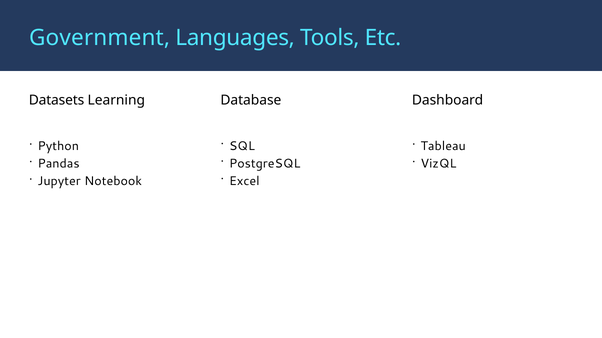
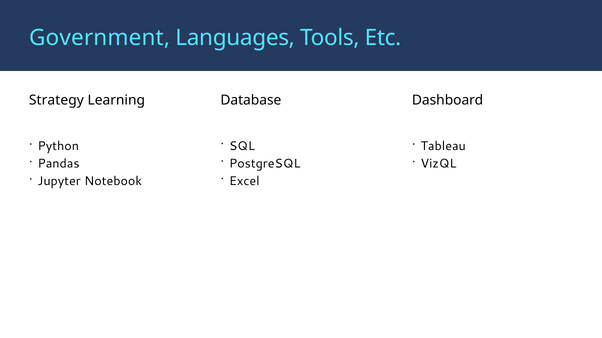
Datasets: Datasets -> Strategy
